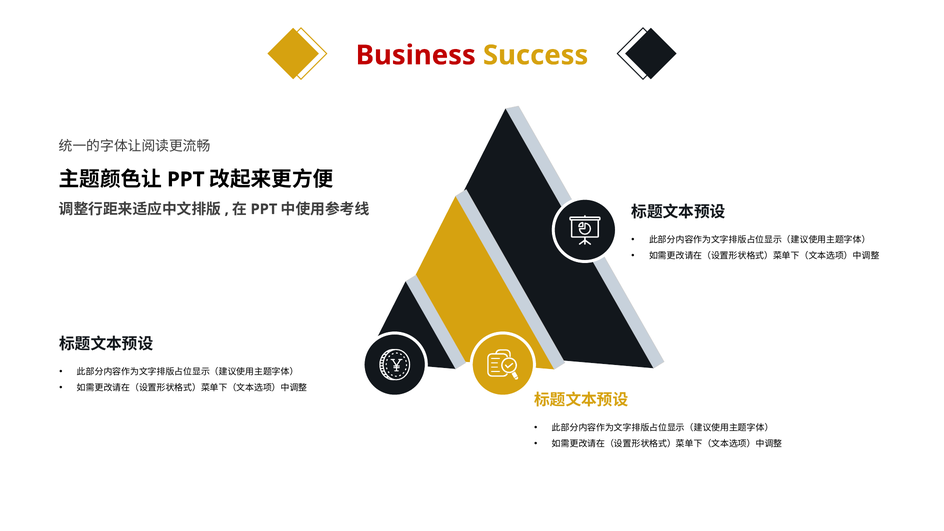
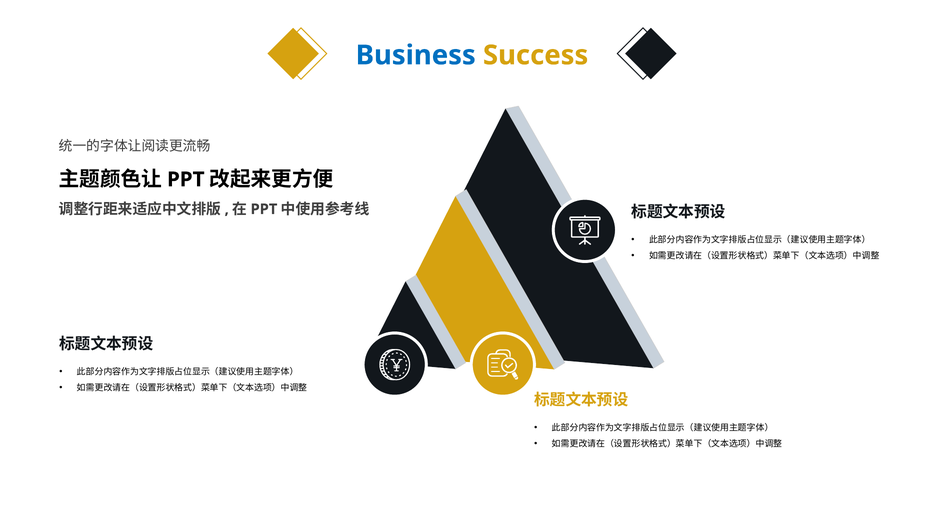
Business colour: red -> blue
